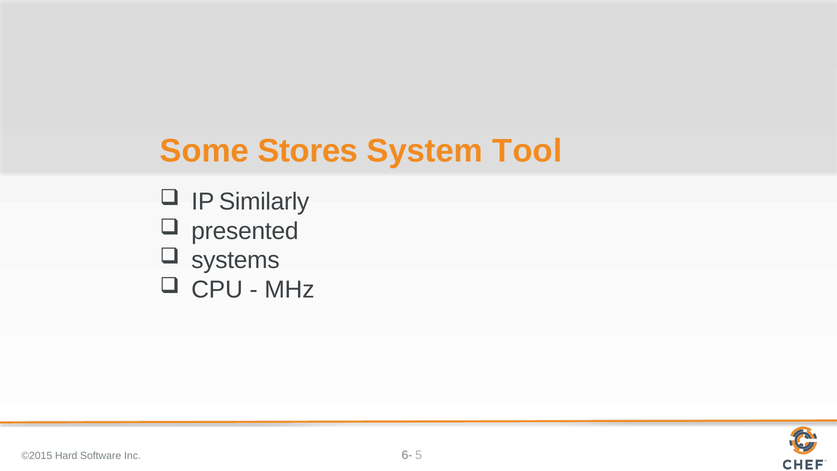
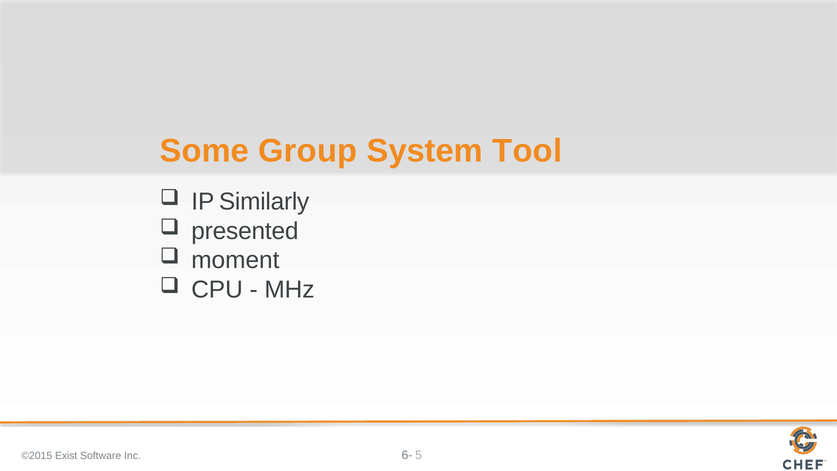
Stores: Stores -> Group
systems: systems -> moment
Hard: Hard -> Exist
